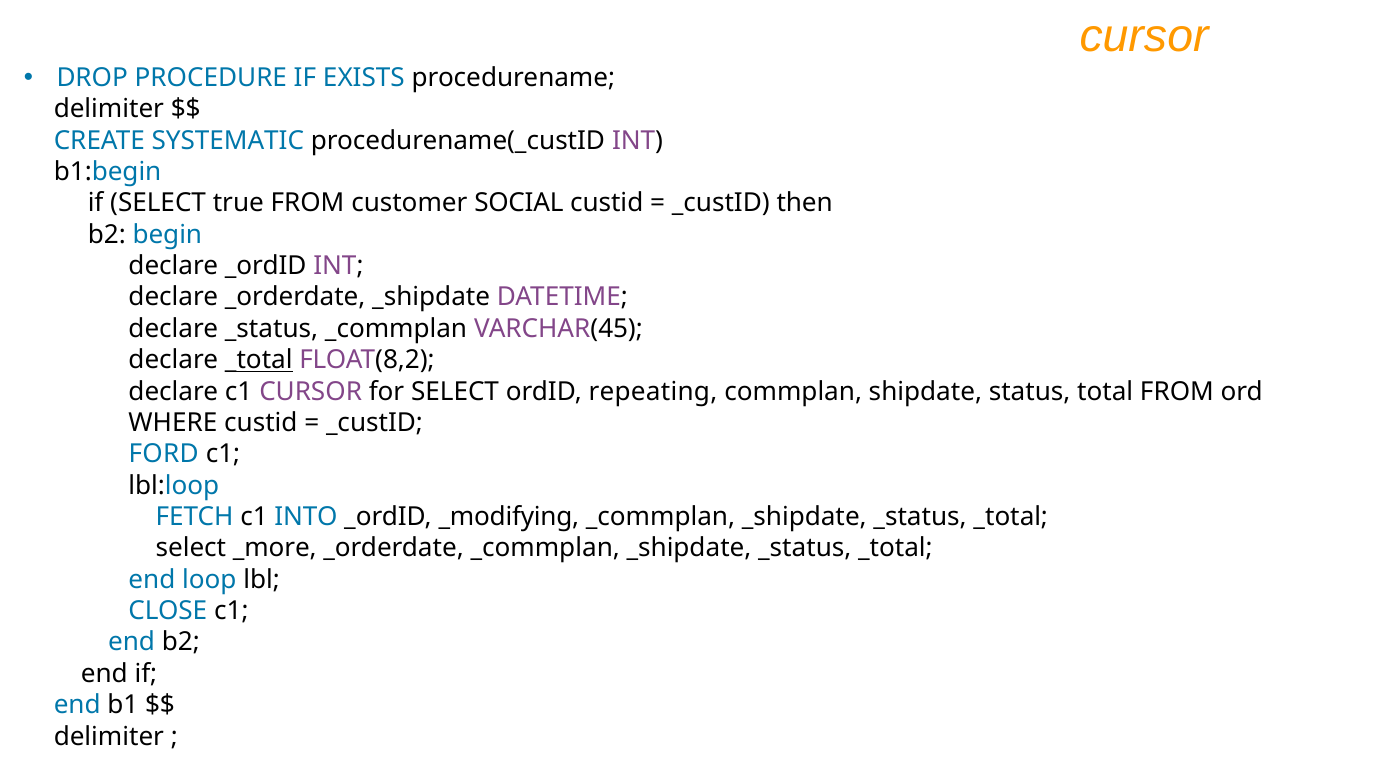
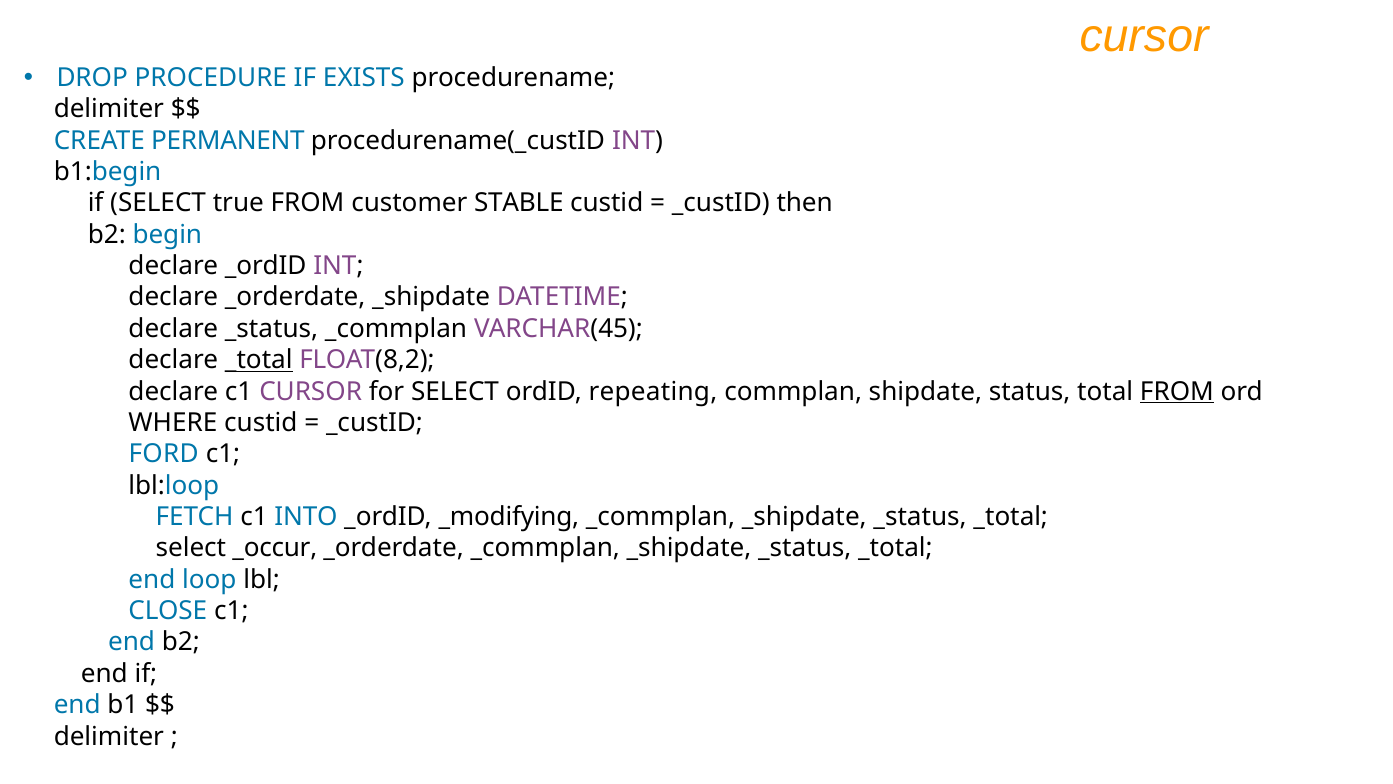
SYSTEMATIC: SYSTEMATIC -> PERMANENT
SOCIAL: SOCIAL -> STABLE
FROM at (1177, 391) underline: none -> present
_more: _more -> _occur
